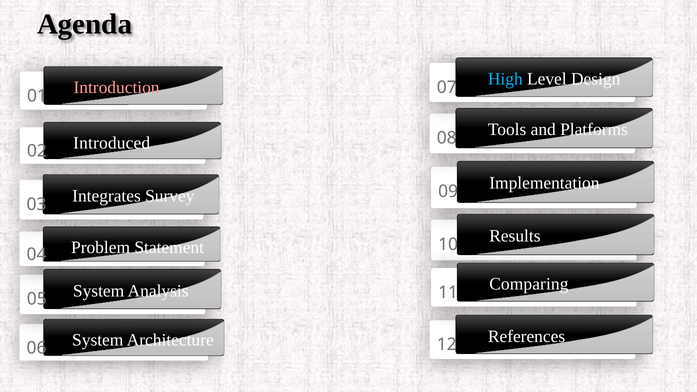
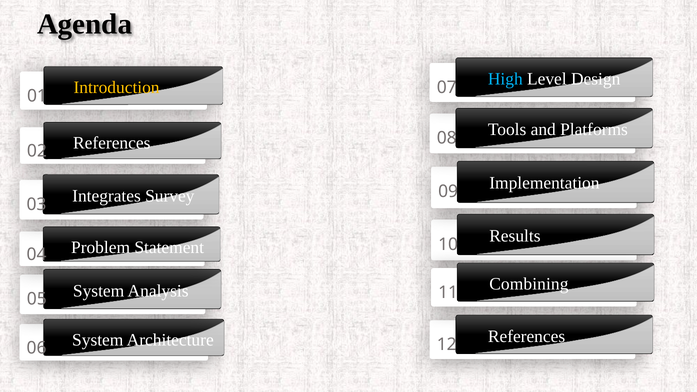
Introduction colour: pink -> yellow
Introduced at (112, 143): Introduced -> References
Comparing: Comparing -> Combining
